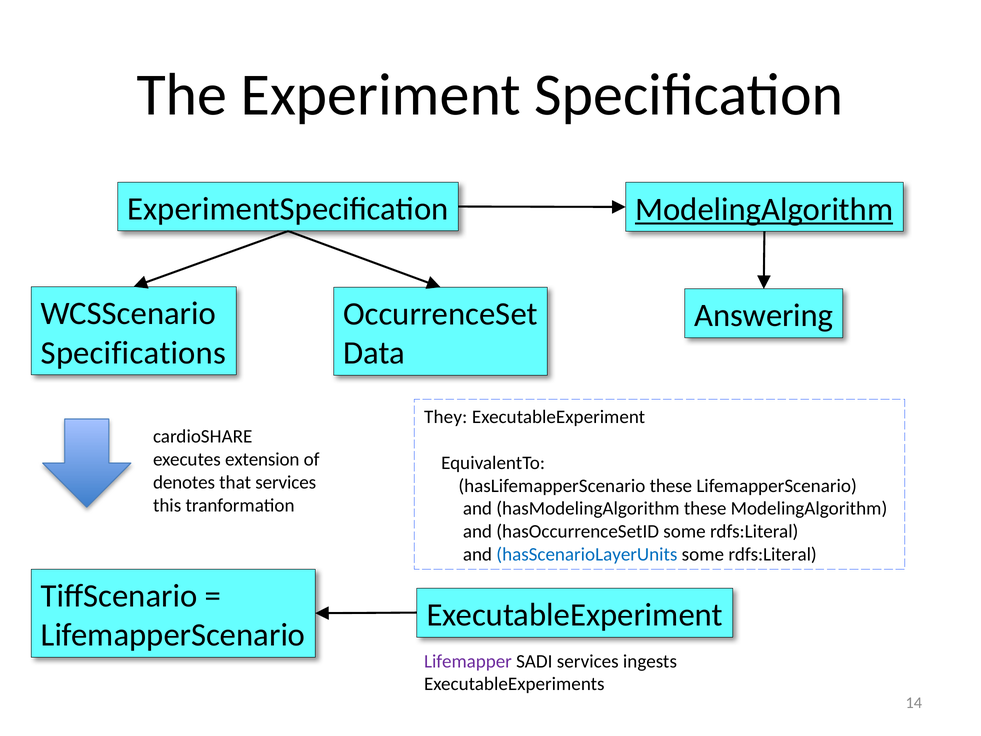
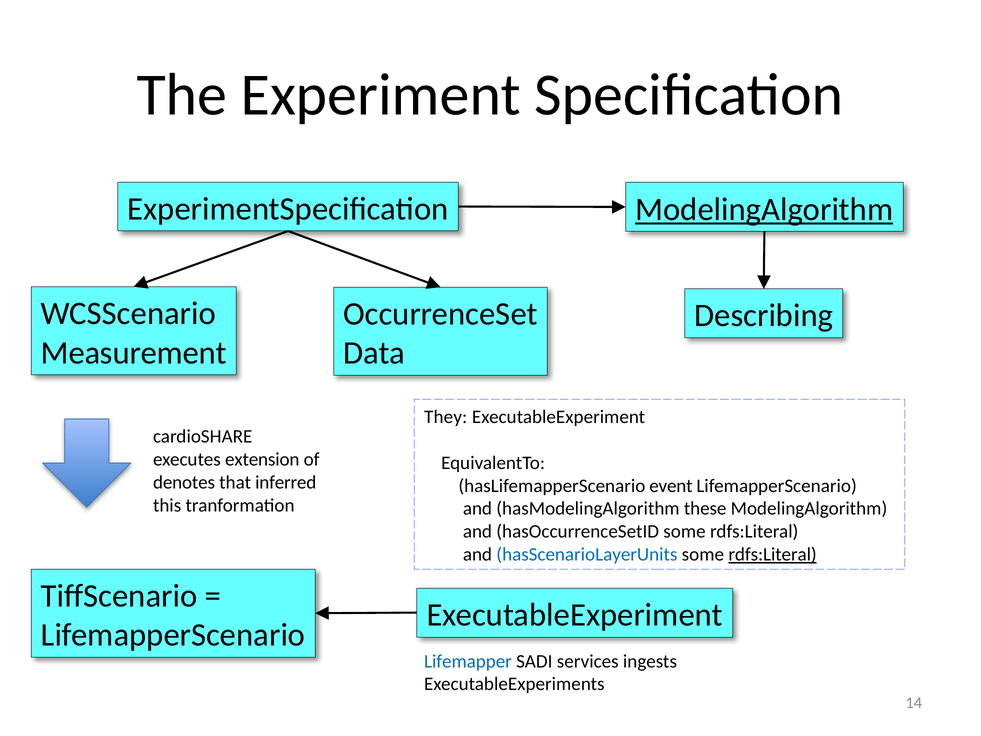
Answering: Answering -> Describing
Specifications: Specifications -> Measurement
that services: services -> inferred
hasLifemapperScenario these: these -> event
rdfs:Literal at (773, 554) underline: none -> present
Lifemapper colour: purple -> blue
